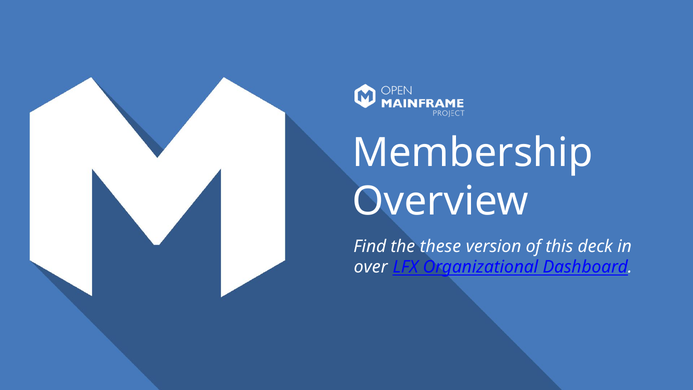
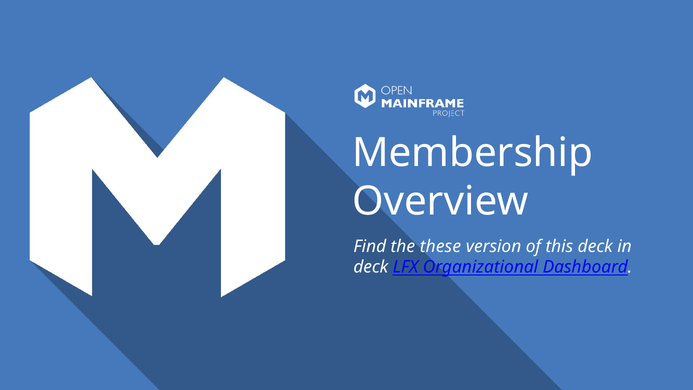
over at (371, 267): over -> deck
